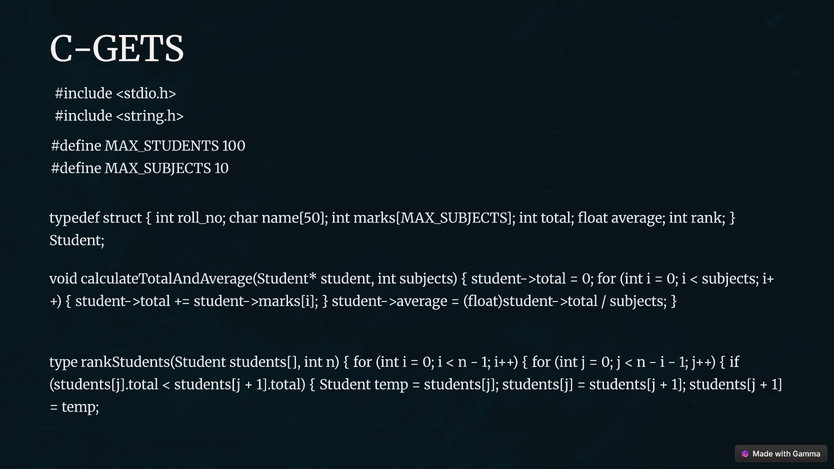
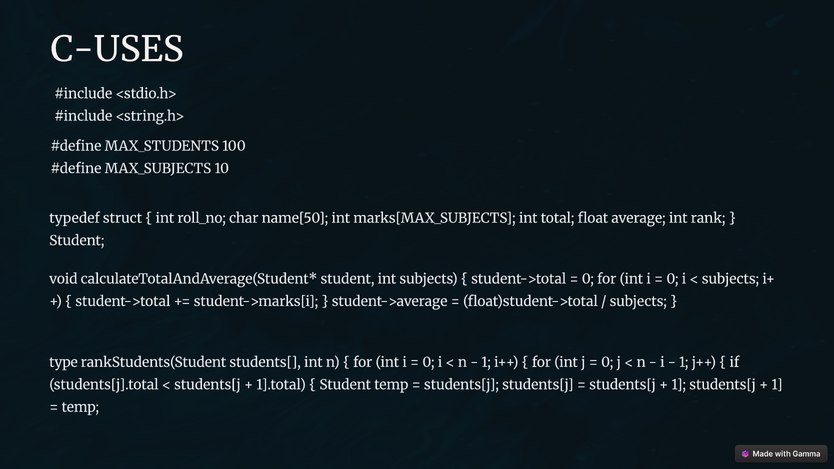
C-GETS: C-GETS -> C-USES
